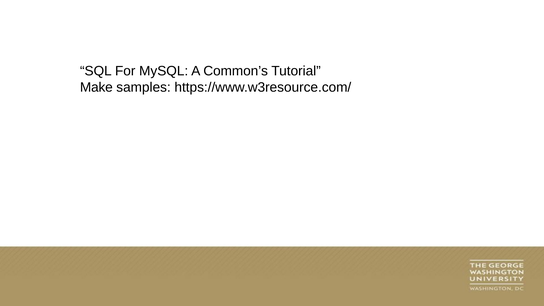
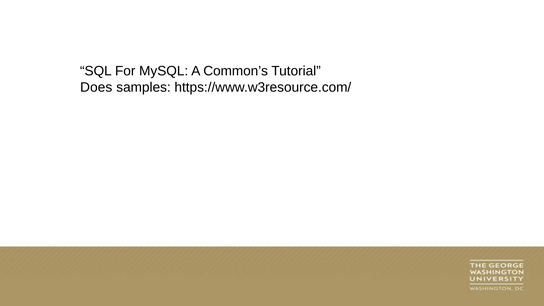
Make: Make -> Does
